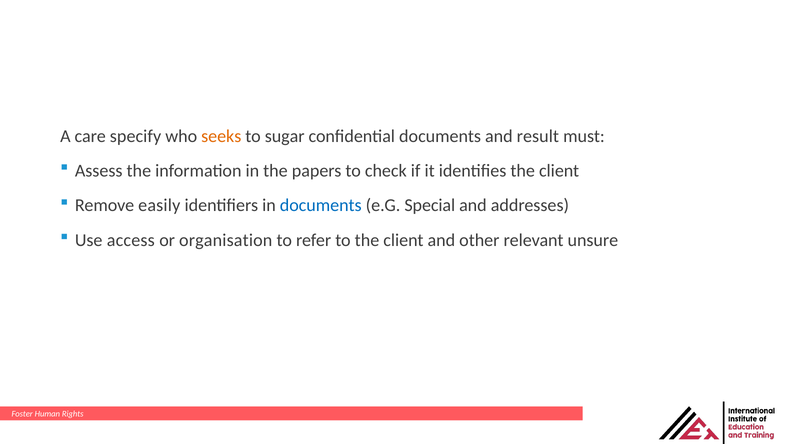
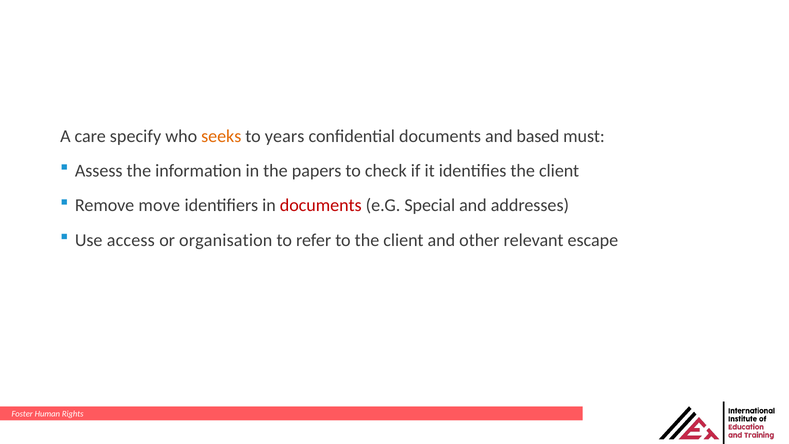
sugar: sugar -> years
result: result -> based
easily: easily -> move
documents at (321, 205) colour: blue -> red
unsure: unsure -> escape
